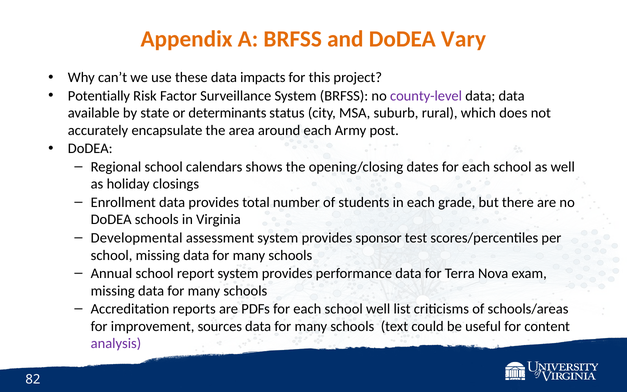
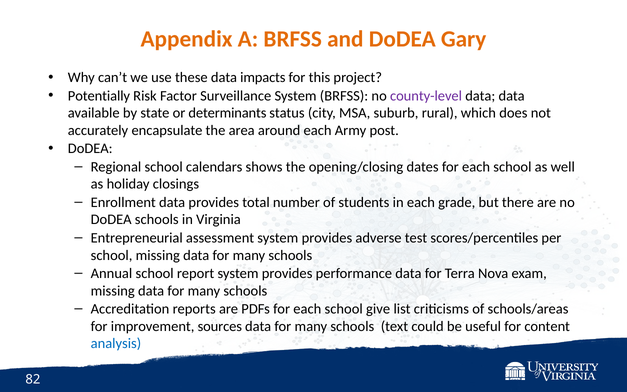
Vary: Vary -> Gary
Developmental: Developmental -> Entrepreneurial
sponsor: sponsor -> adverse
school well: well -> give
analysis colour: purple -> blue
